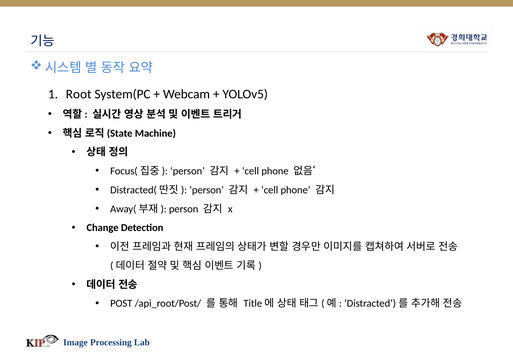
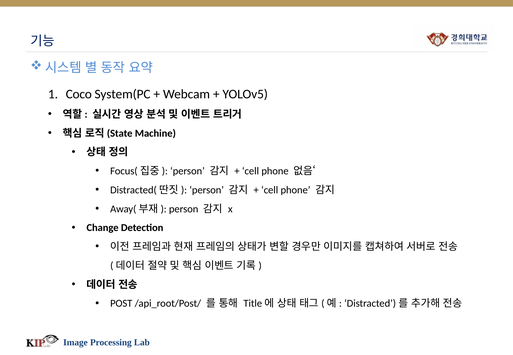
Root: Root -> Coco
